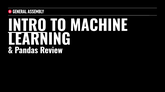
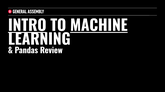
MACHINE underline: none -> present
